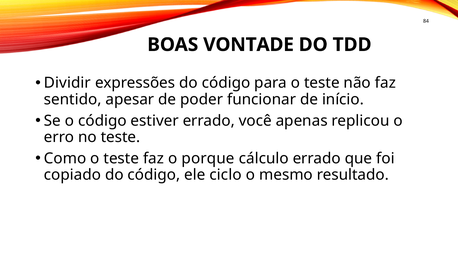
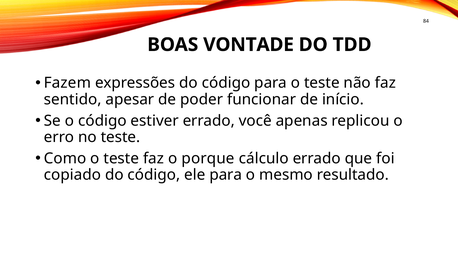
Dividir: Dividir -> Fazem
ele ciclo: ciclo -> para
